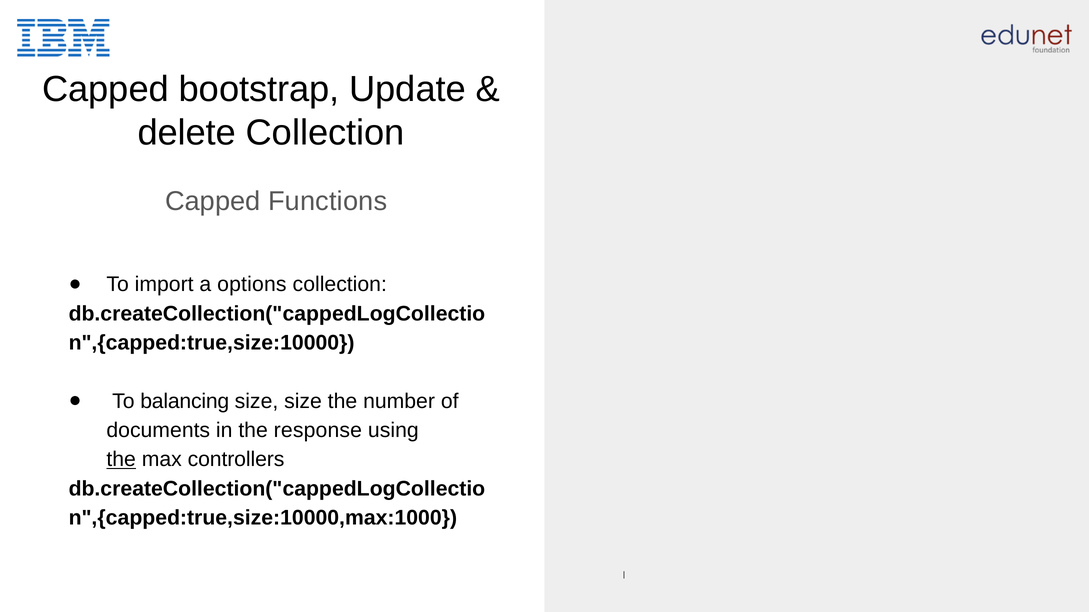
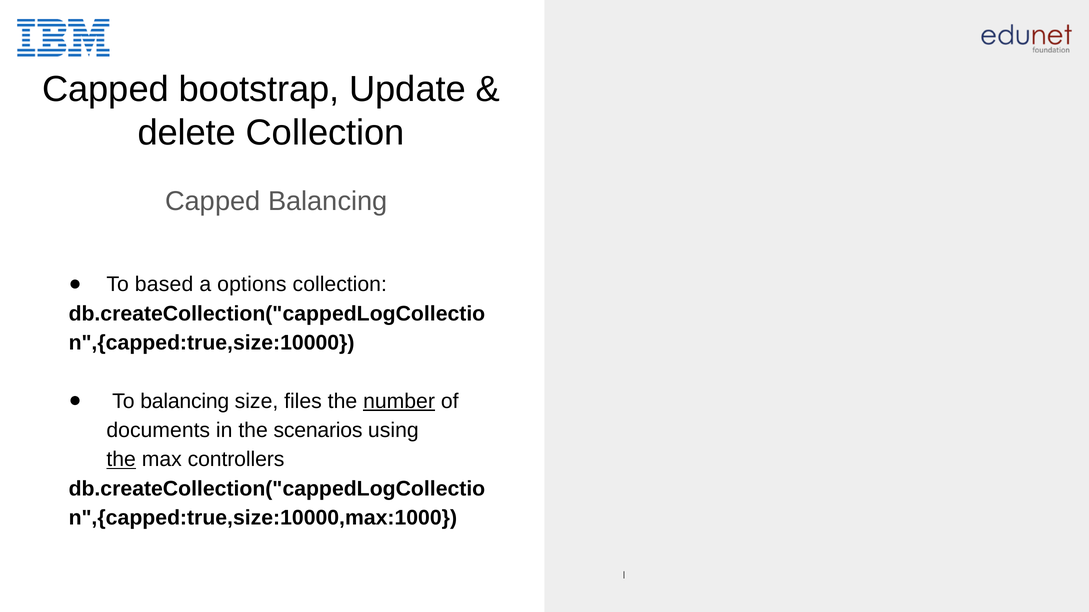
Capped Functions: Functions -> Balancing
import: import -> based
size size: size -> files
number underline: none -> present
response: response -> scenarios
